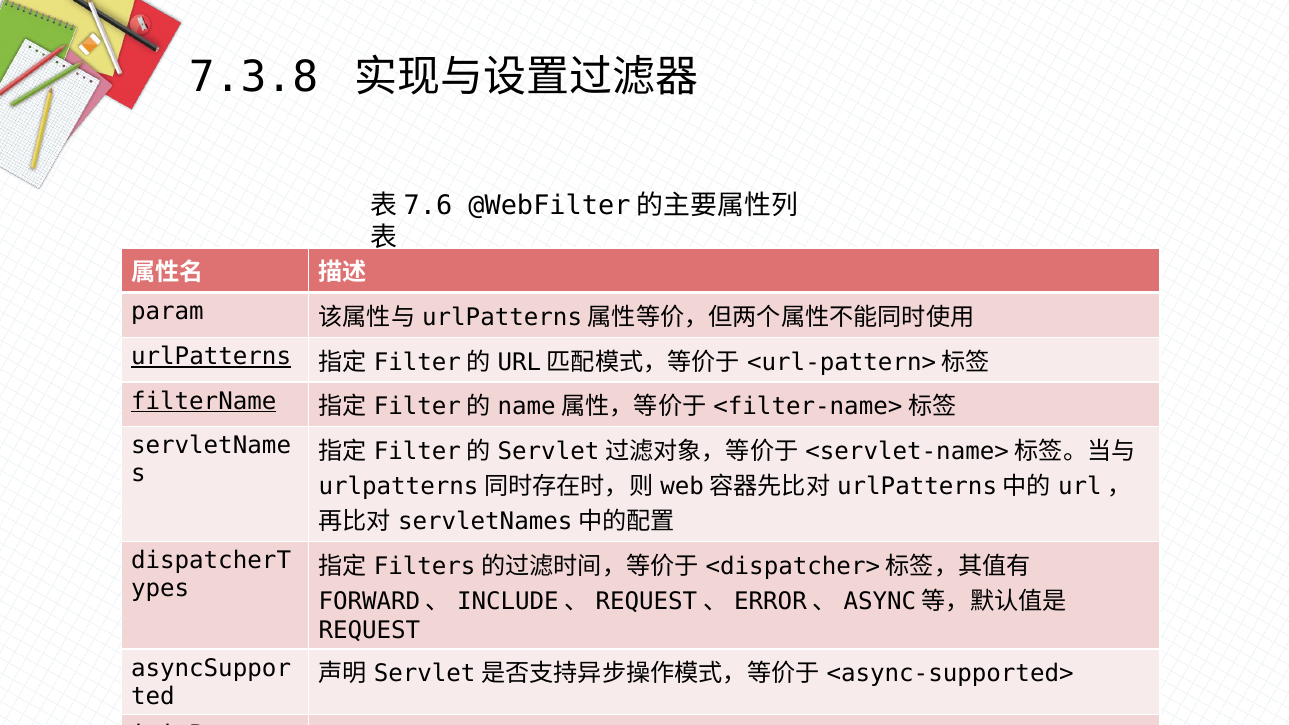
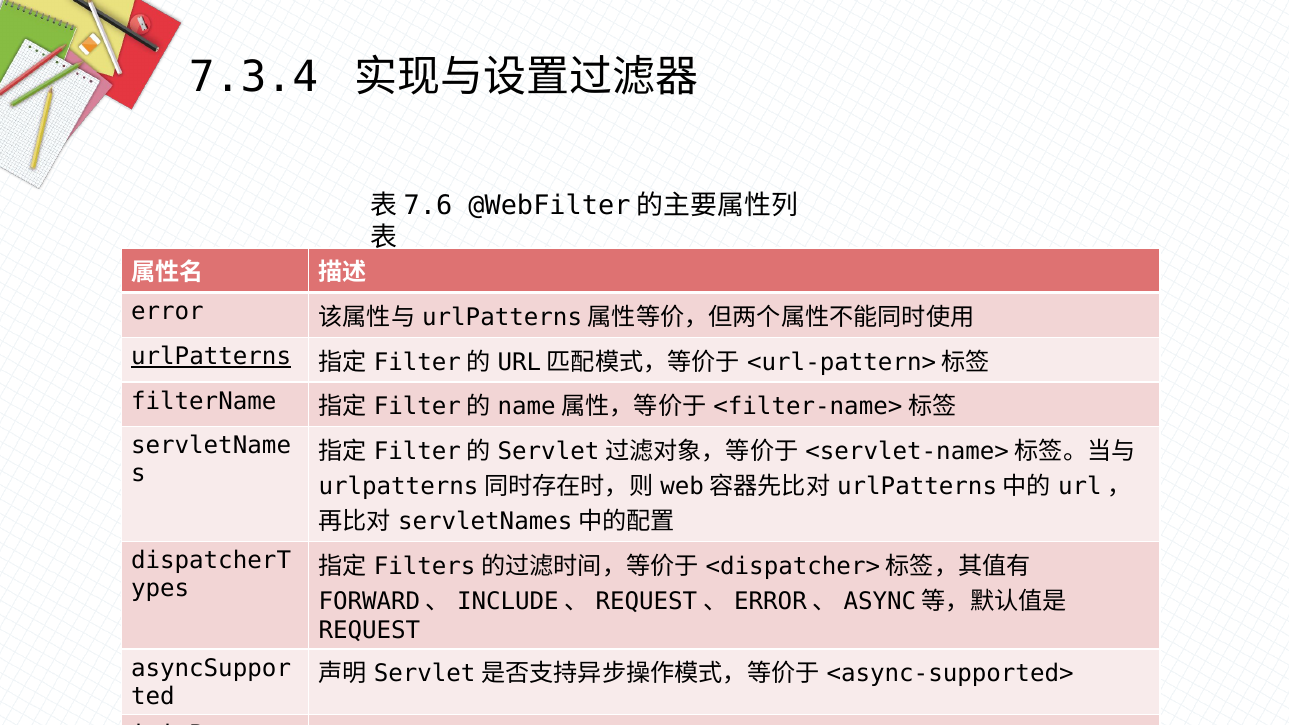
7.3.8: 7.3.8 -> 7.3.4
param: param -> error
filterName underline: present -> none
